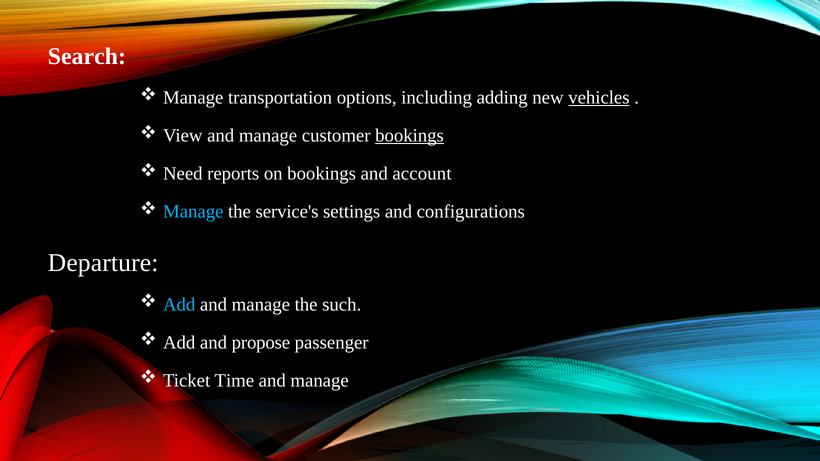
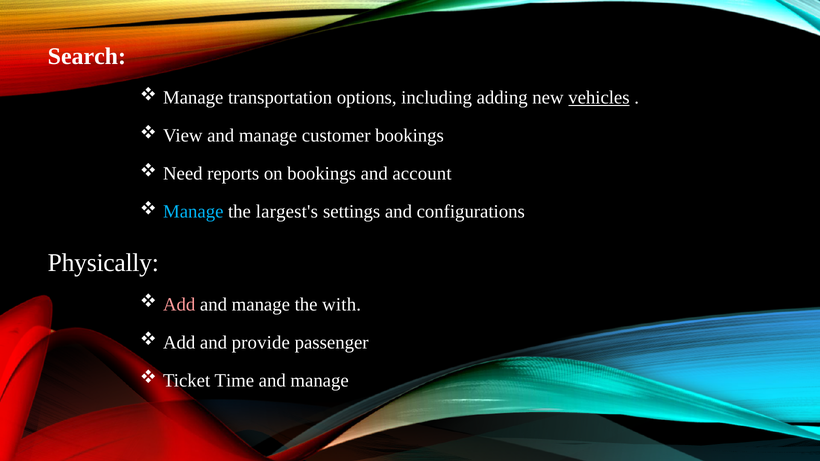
bookings at (410, 136) underline: present -> none
service's: service's -> largest's
Departure: Departure -> Physically
Add at (179, 304) colour: light blue -> pink
such: such -> with
propose: propose -> provide
